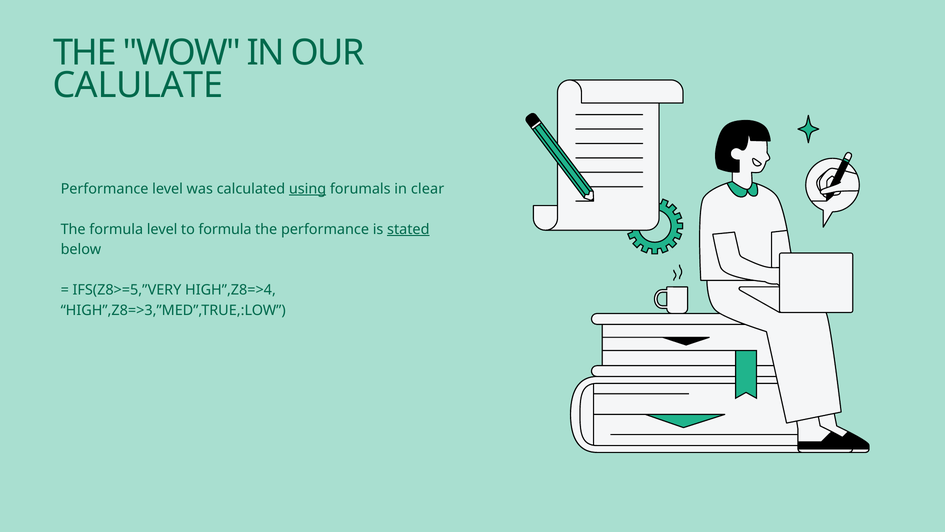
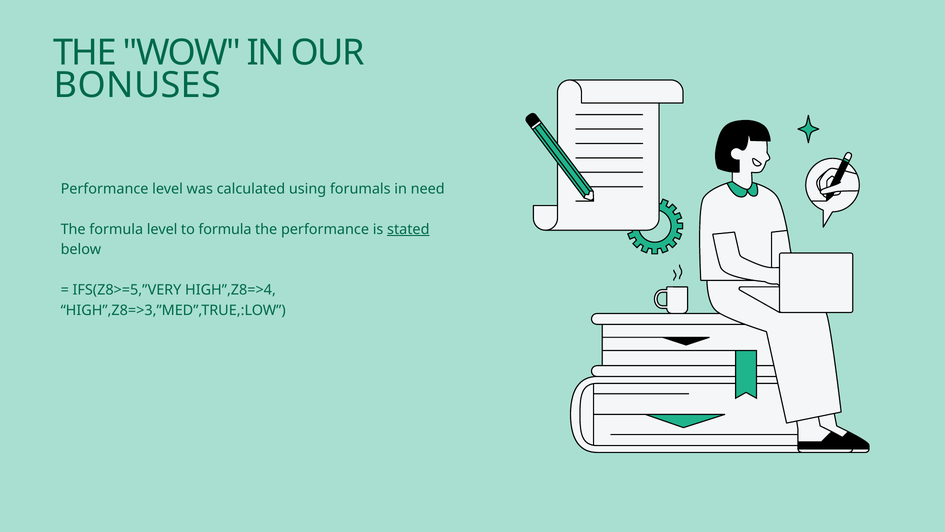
CALULATE: CALULATE -> BONUSES
using underline: present -> none
clear: clear -> need
